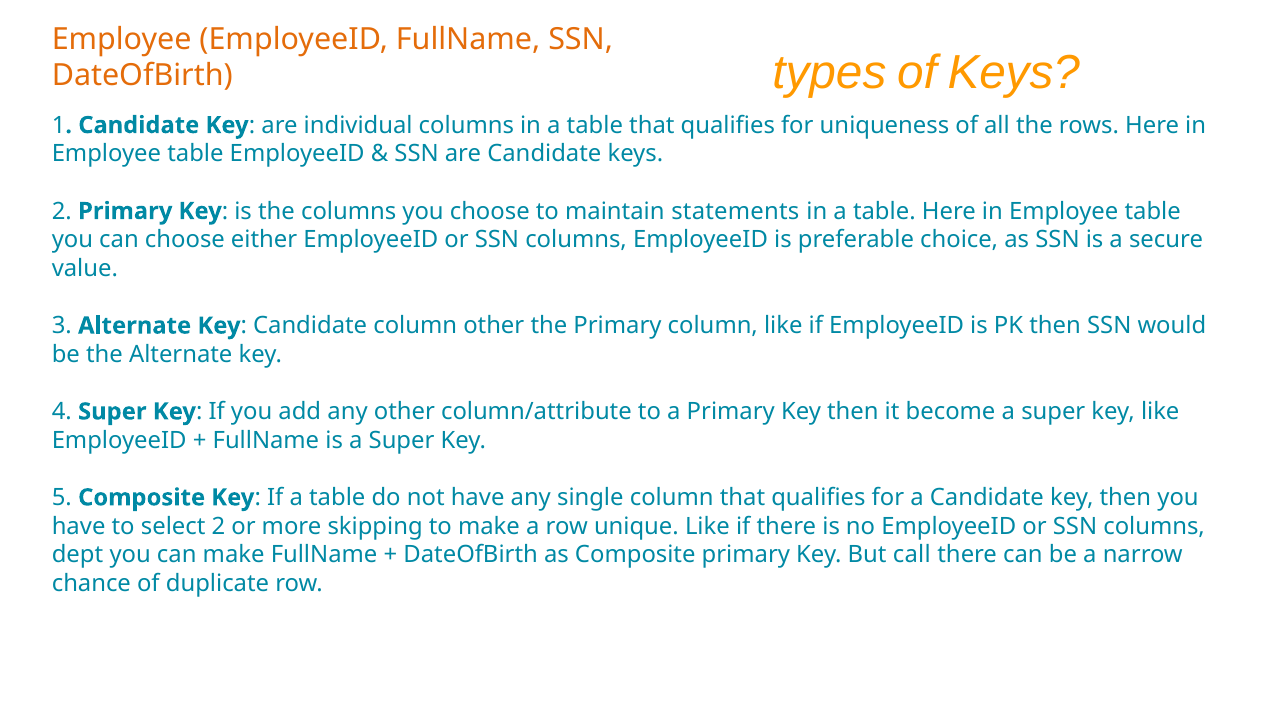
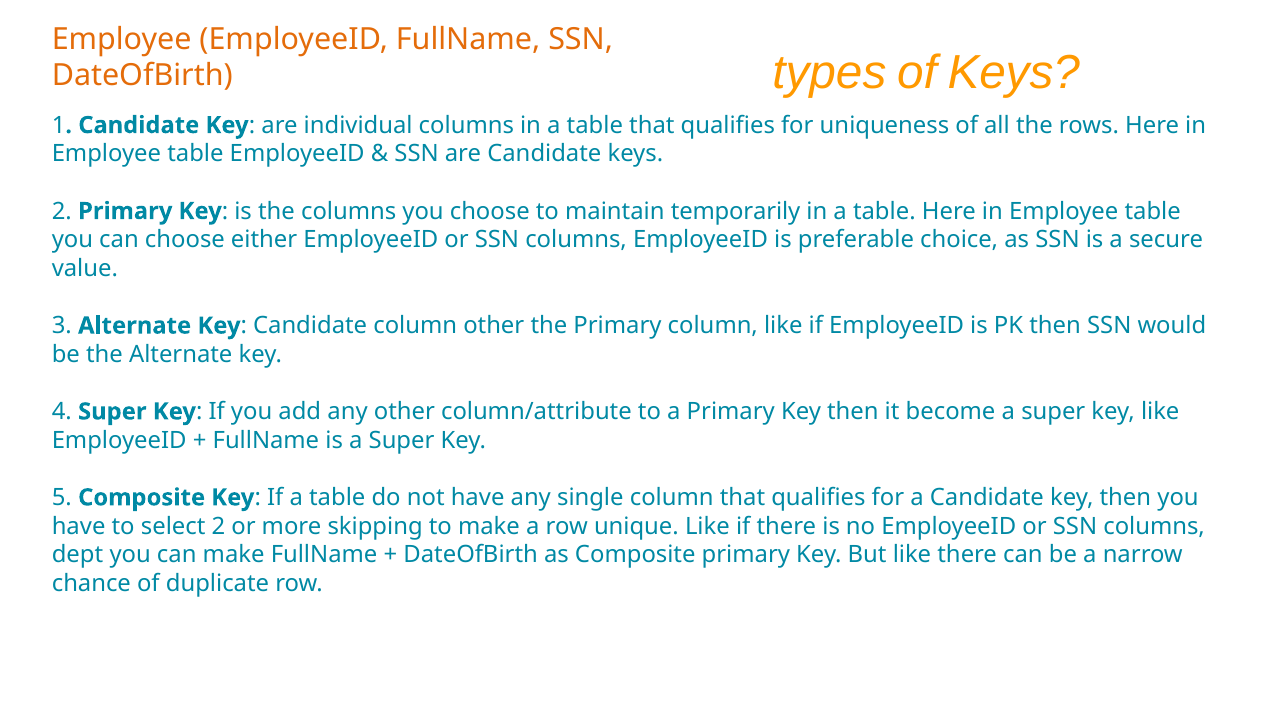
statements: statements -> temporarily
But call: call -> like
